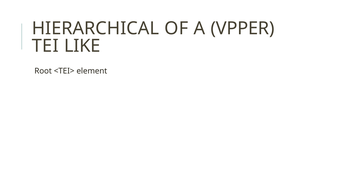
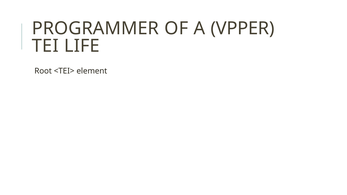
HIERARCHICAL: HIERARCHICAL -> PROGRAMMER
LIKE: LIKE -> LIFE
